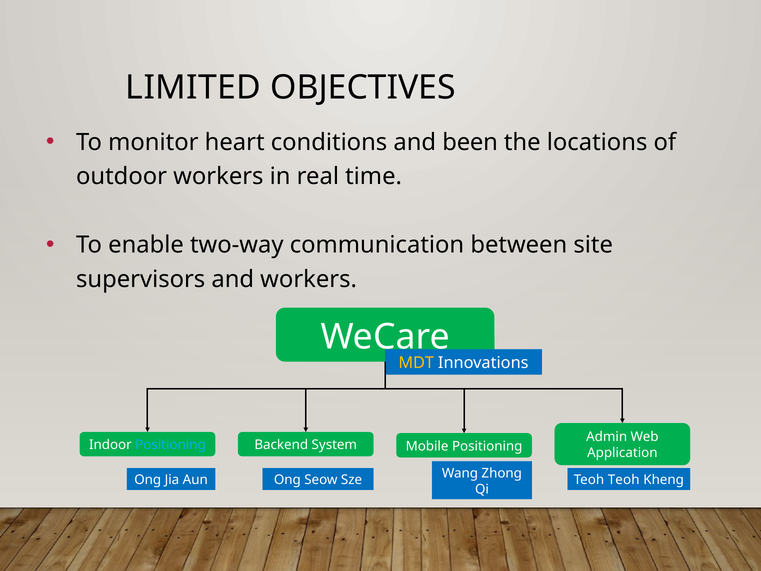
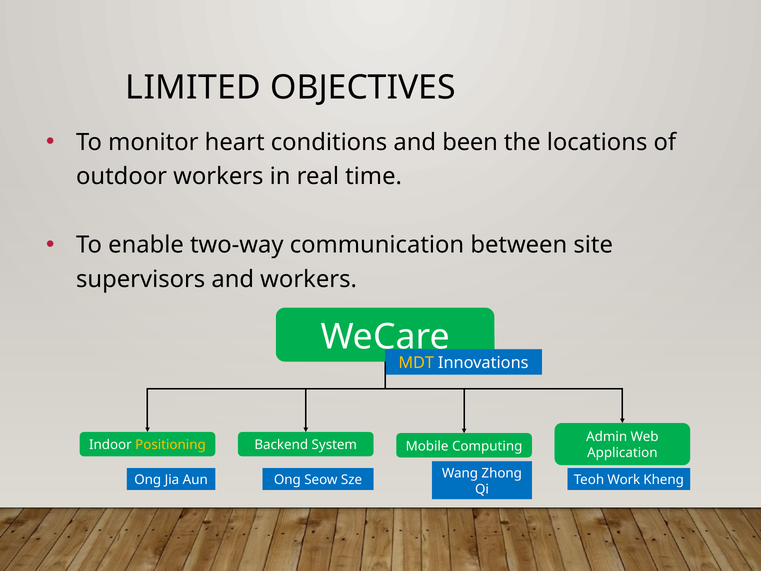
Positioning at (170, 445) colour: light blue -> yellow
Mobile Positioning: Positioning -> Computing
Teoh Teoh: Teoh -> Work
